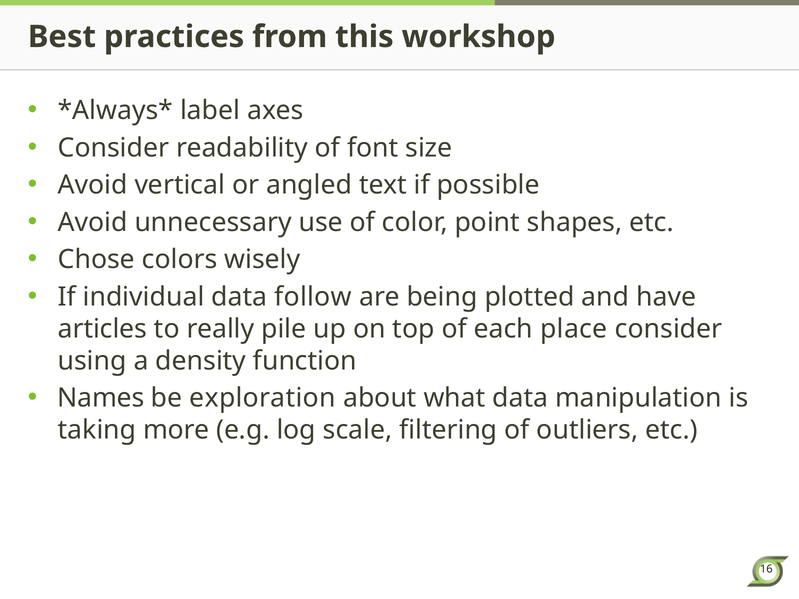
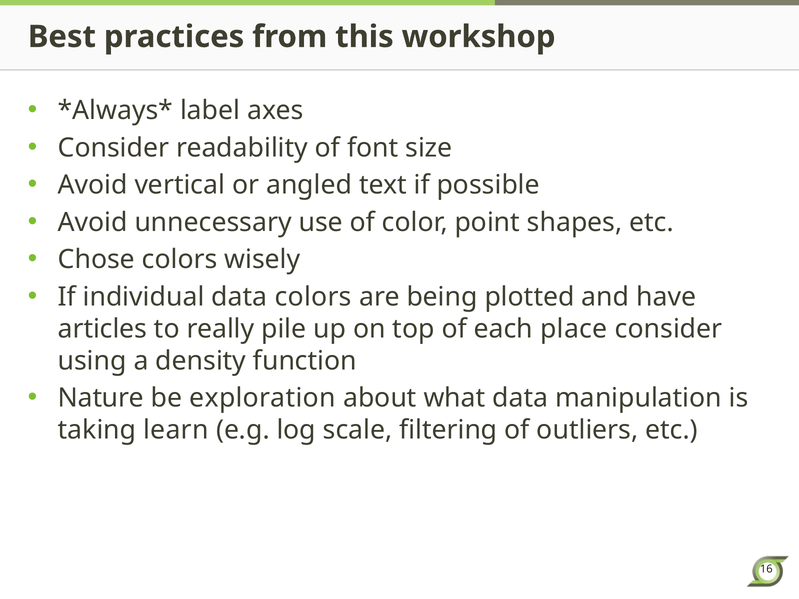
data follow: follow -> colors
Names: Names -> Nature
more: more -> learn
